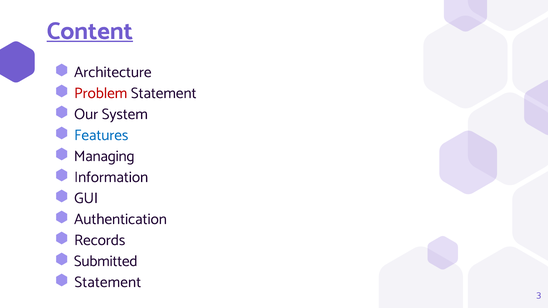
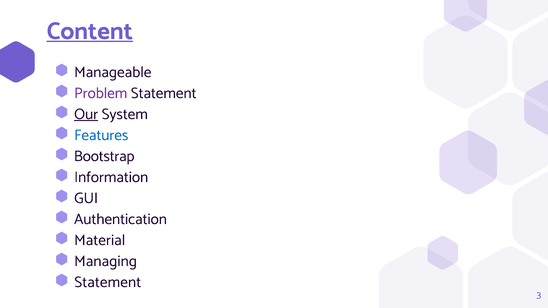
Architecture: Architecture -> Manageable
Problem colour: red -> purple
Our underline: none -> present
Managing: Managing -> Bootstrap
Records: Records -> Material
Submitted: Submitted -> Managing
